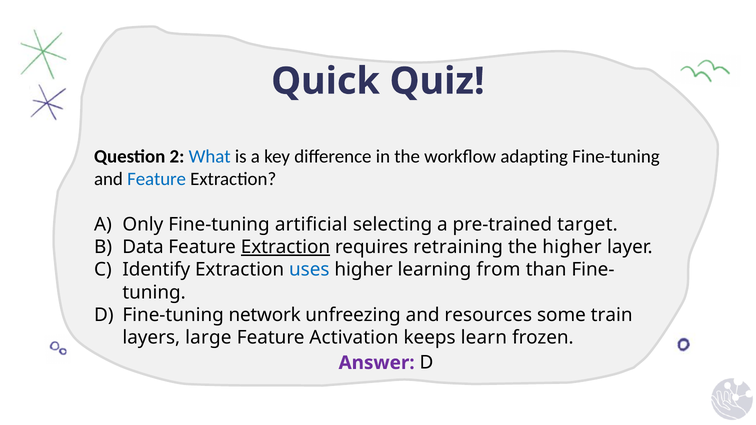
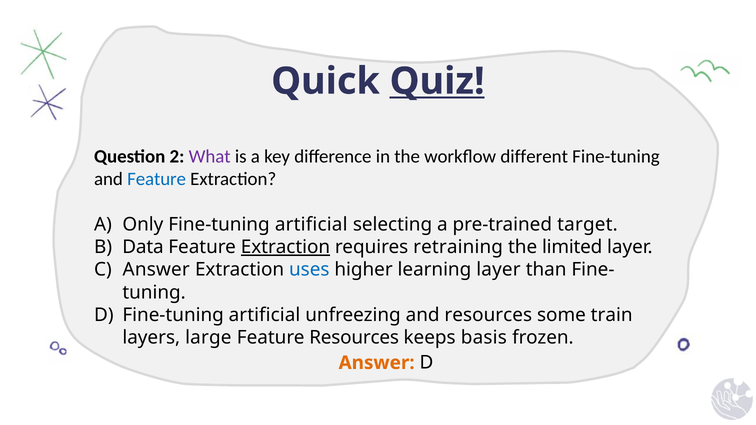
Quiz underline: none -> present
What colour: blue -> purple
adapting: adapting -> different
the higher: higher -> limited
Identify at (156, 270): Identify -> Answer
learning from: from -> layer
D Fine-tuning network: network -> artificial
Feature Activation: Activation -> Resources
learn: learn -> basis
Answer at (377, 363) colour: purple -> orange
